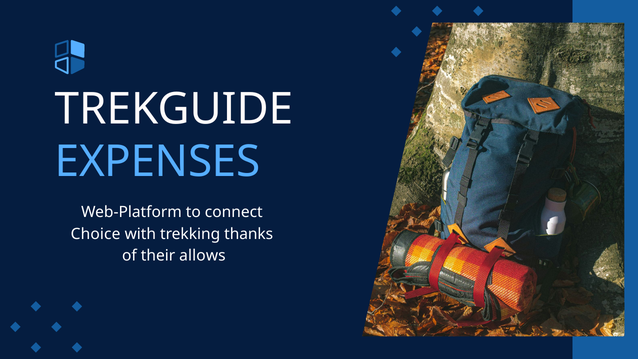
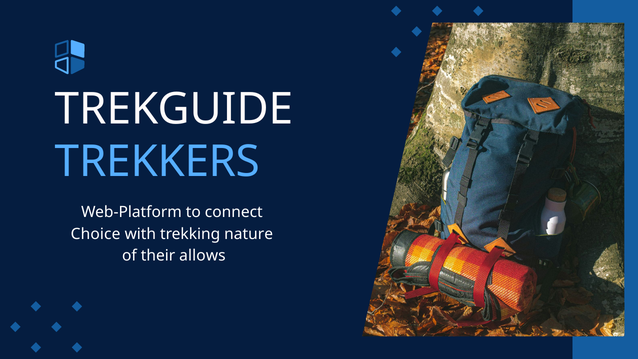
EXPENSES: EXPENSES -> TREKKERS
thanks: thanks -> nature
